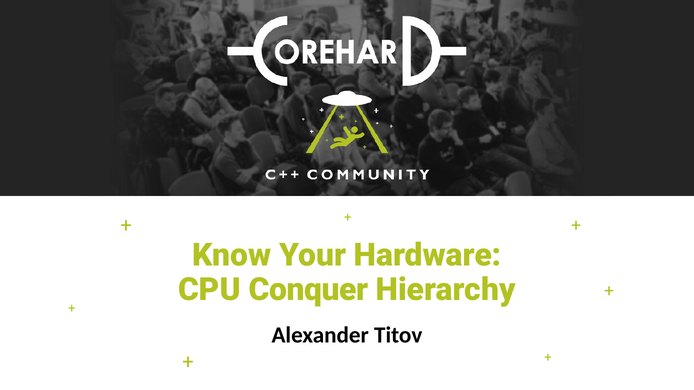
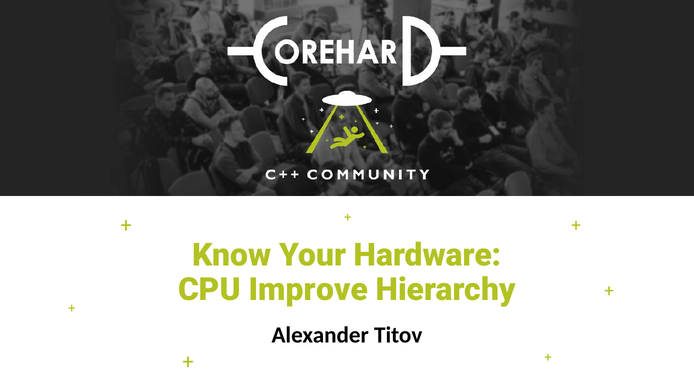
Conquer: Conquer -> Improve
